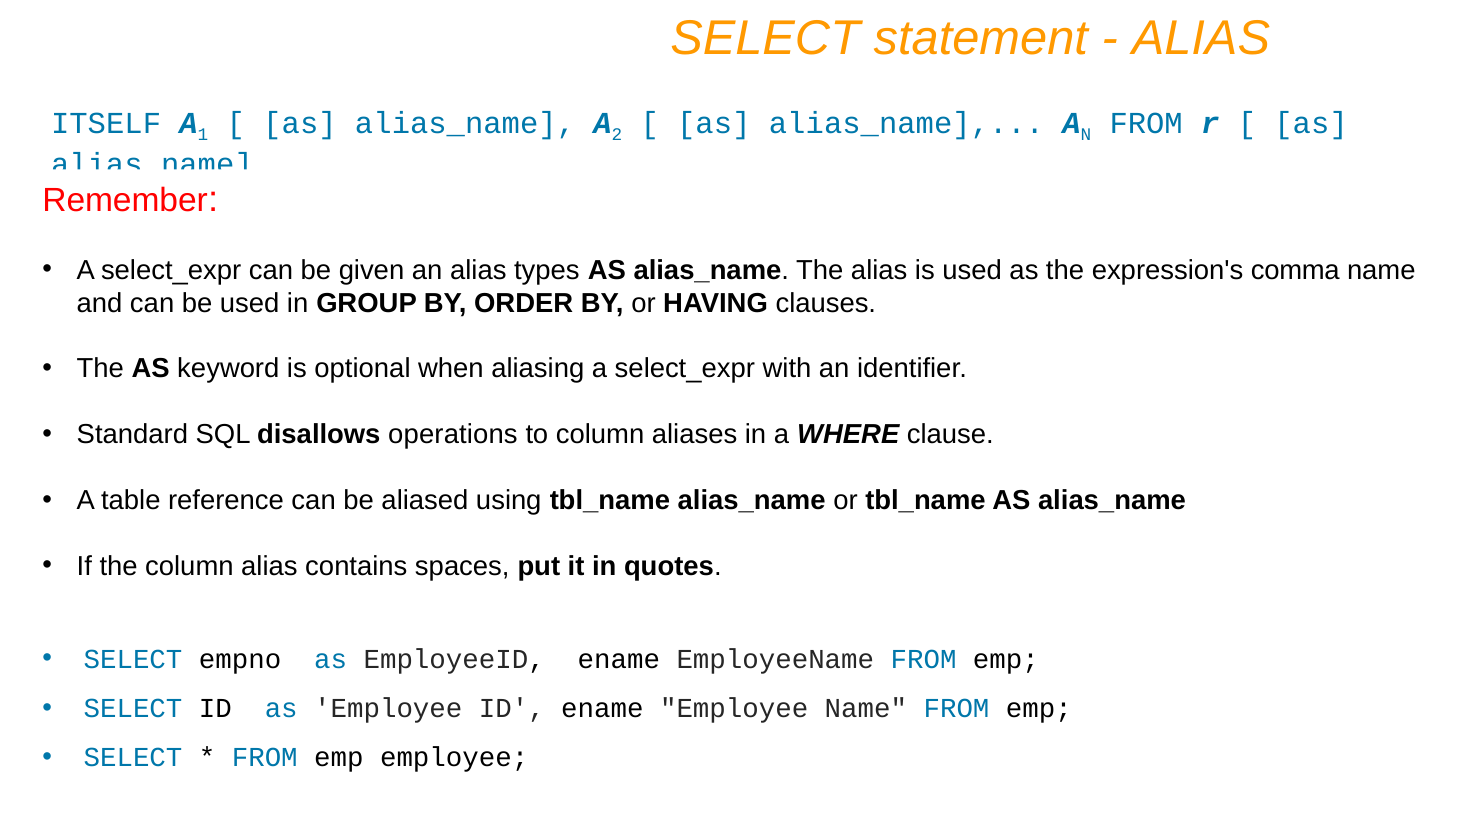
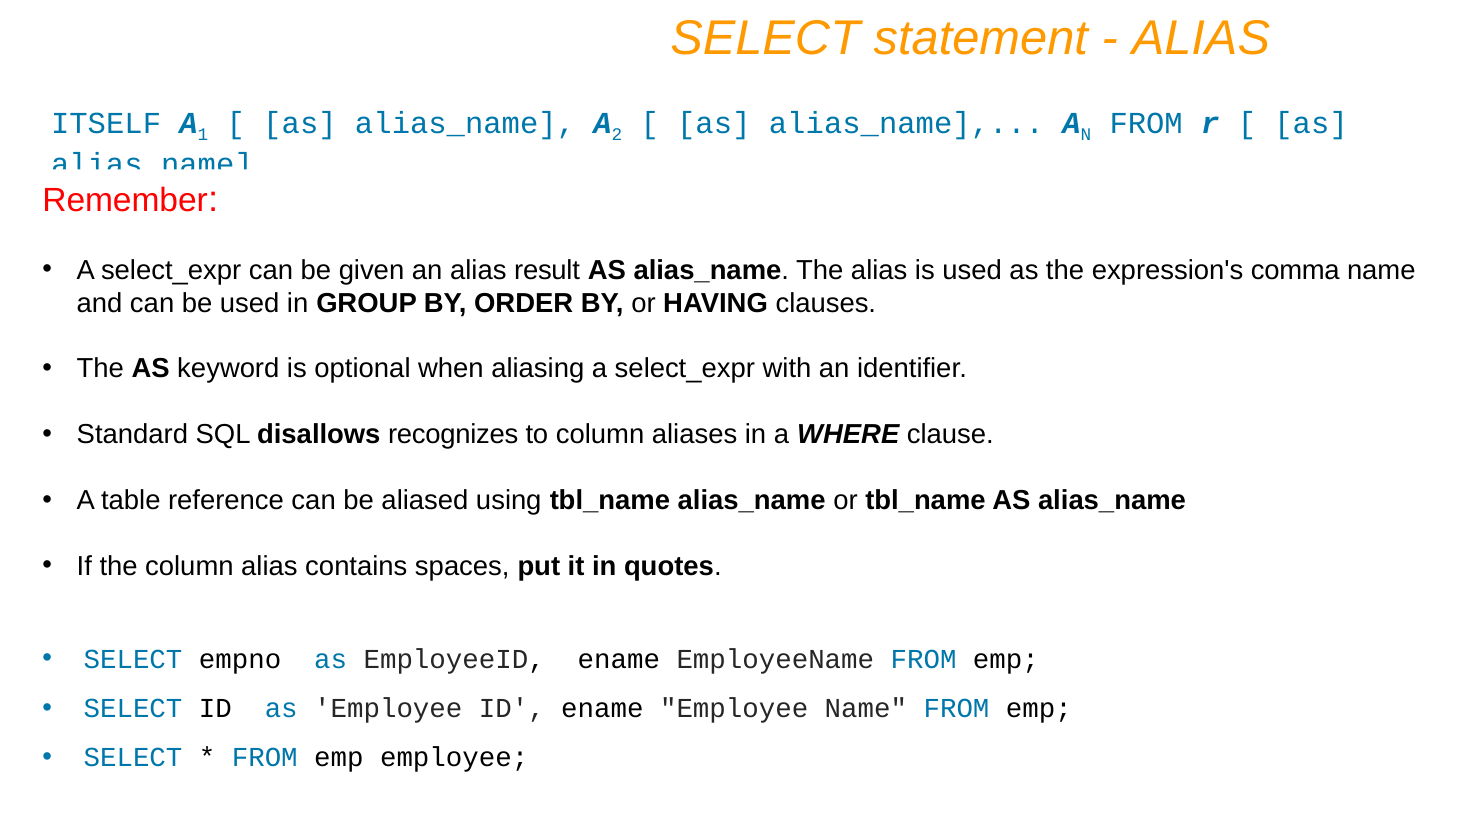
types: types -> result
operations: operations -> recognizes
